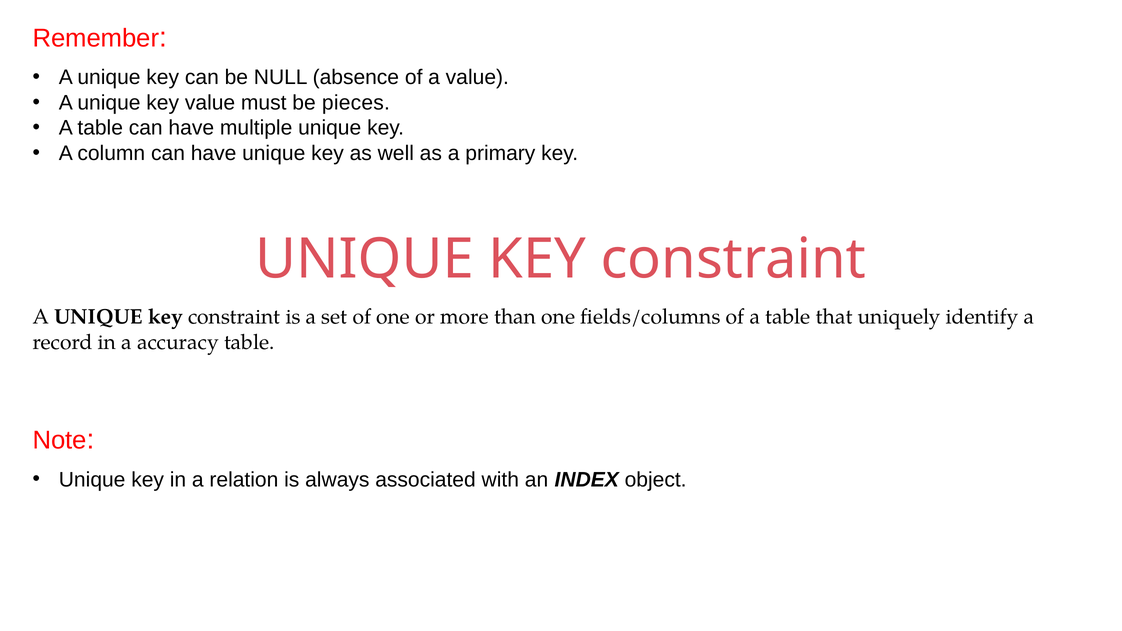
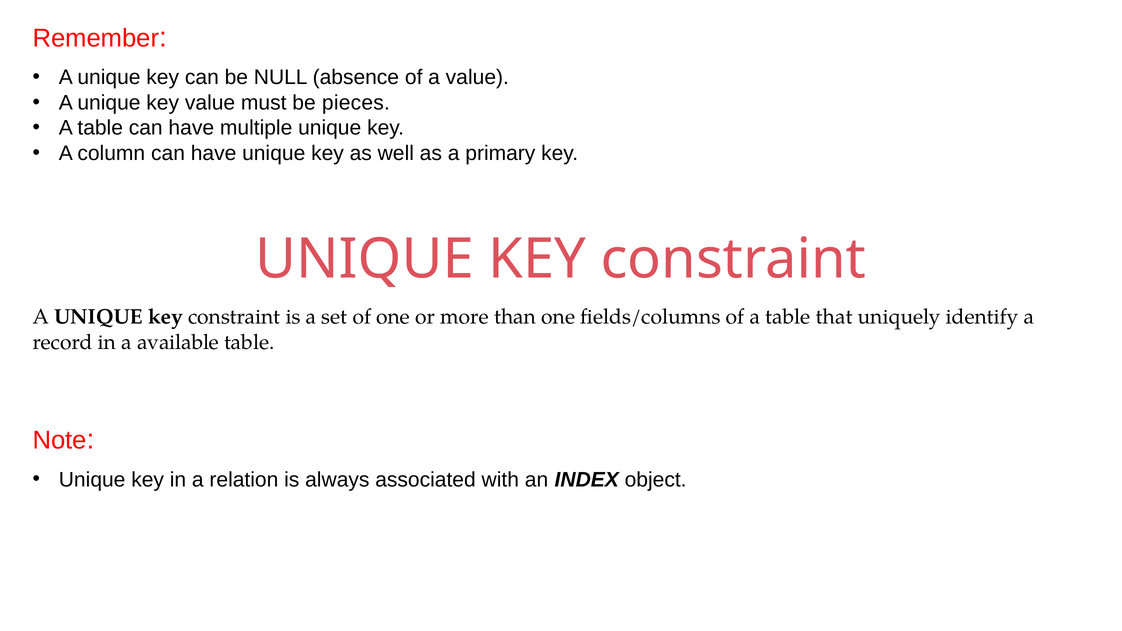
accuracy: accuracy -> available
